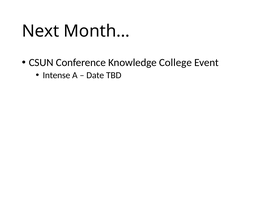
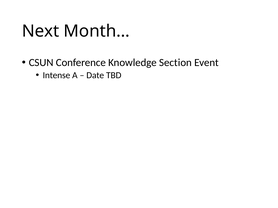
College: College -> Section
